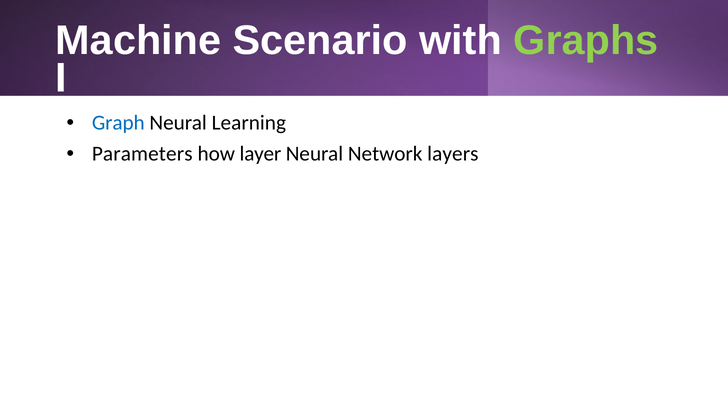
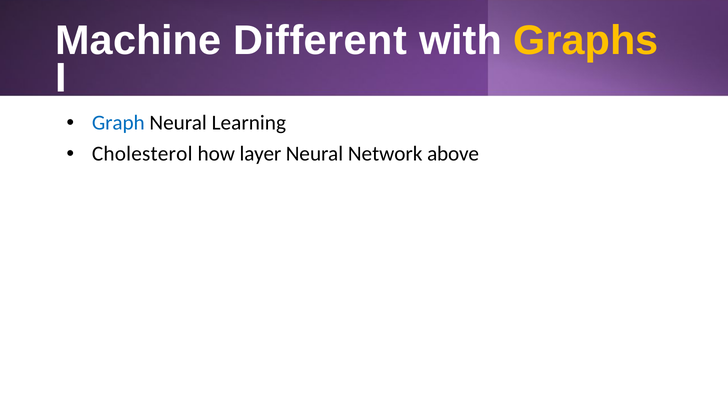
Scenario: Scenario -> Different
Graphs colour: light green -> yellow
Parameters: Parameters -> Cholesterol
layers: layers -> above
